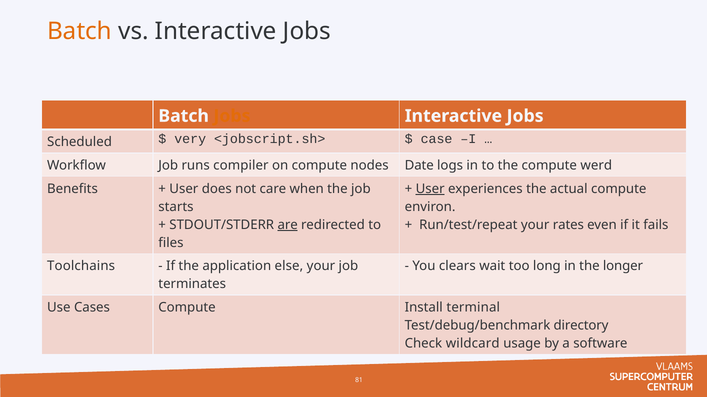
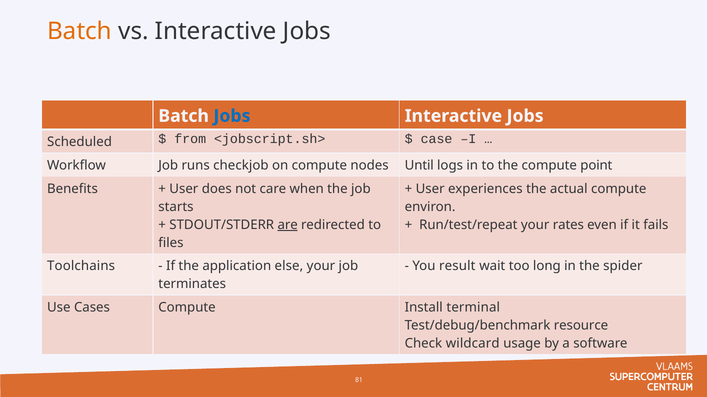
Jobs at (232, 116) colour: orange -> blue
very: very -> from
compiler: compiler -> checkjob
Date: Date -> Until
werd: werd -> point
User at (430, 189) underline: present -> none
clears: clears -> result
longer: longer -> spider
directory: directory -> resource
